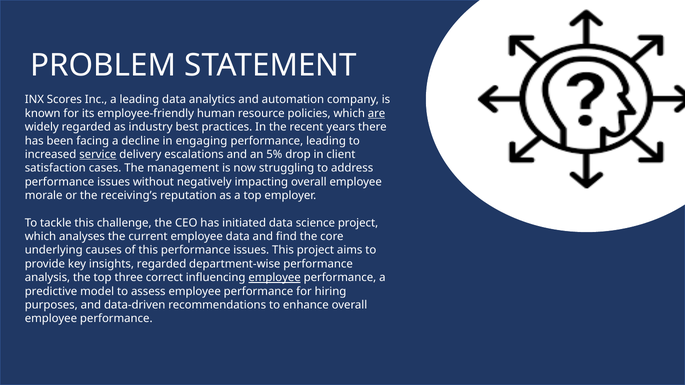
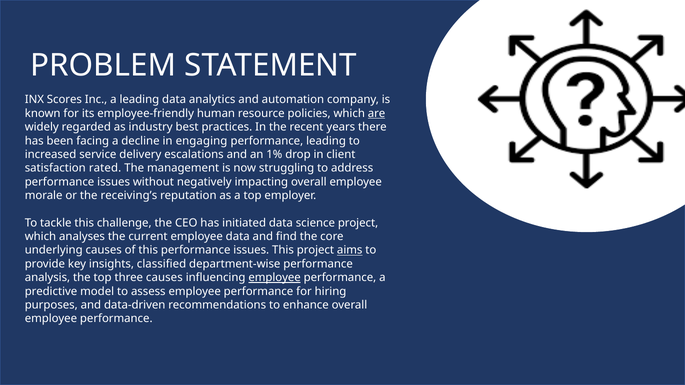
service underline: present -> none
5%: 5% -> 1%
cases: cases -> rated
aims underline: none -> present
insights regarded: regarded -> classified
three correct: correct -> causes
